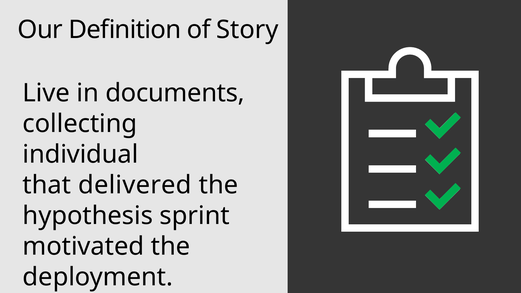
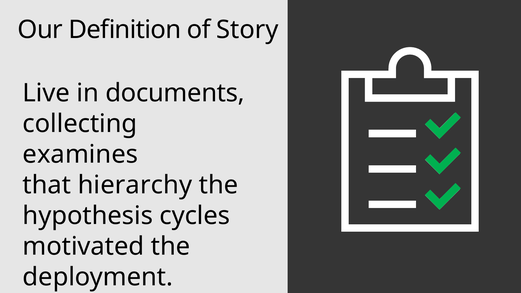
individual: individual -> examines
delivered: delivered -> hierarchy
sprint: sprint -> cycles
